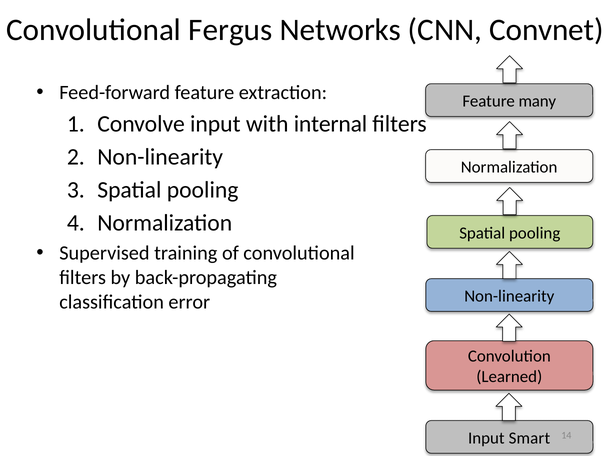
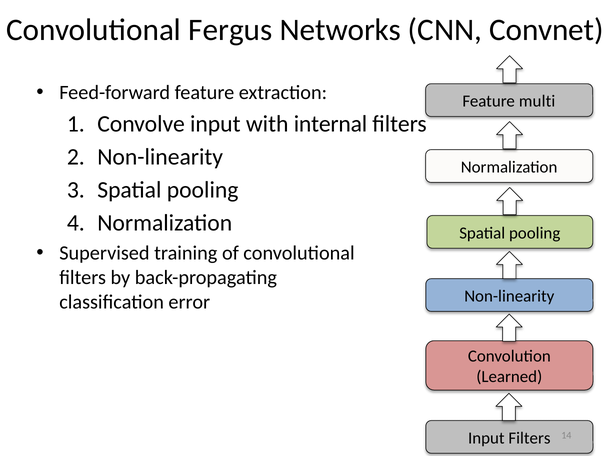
many: many -> multi
Input Smart: Smart -> Filters
